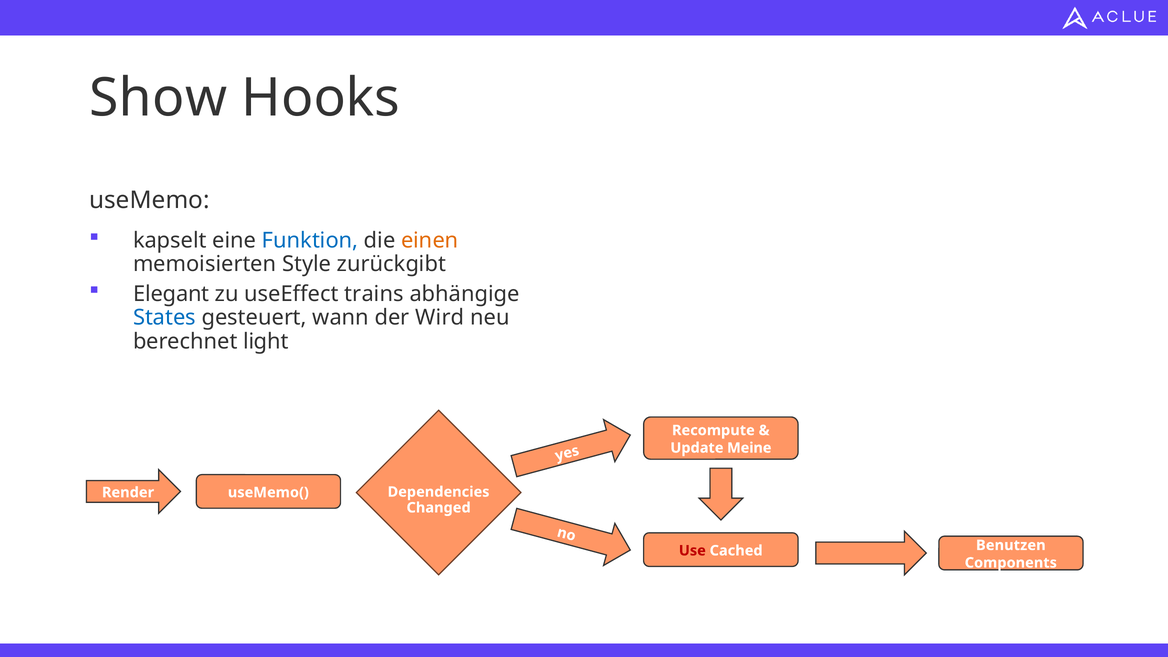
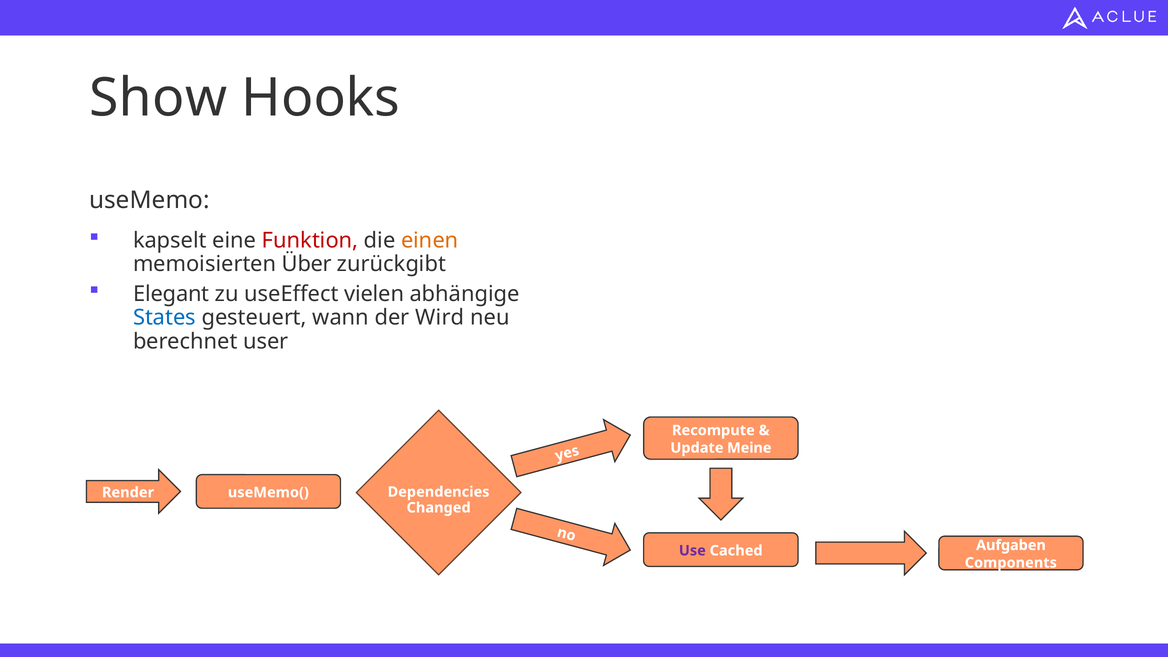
Funktion colour: blue -> red
Style: Style -> Über
trains: trains -> vielen
light: light -> user
Benutzen: Benutzen -> Aufgaben
Use colour: red -> purple
